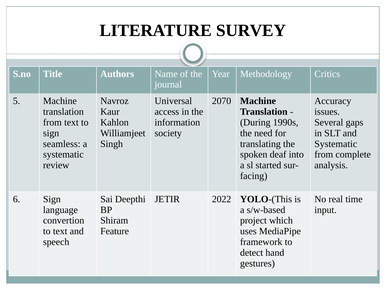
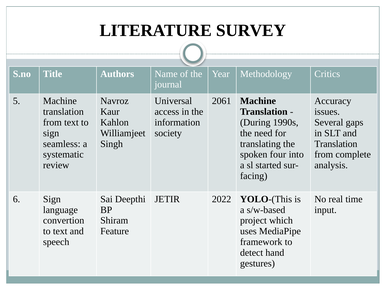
2070: 2070 -> 2061
Systematic at (336, 144): Systematic -> Translation
deaf: deaf -> four
